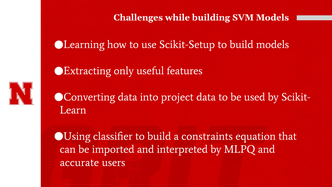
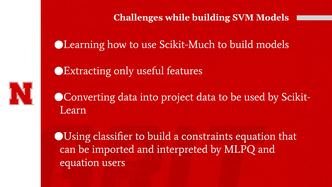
Scikit-Setup: Scikit-Setup -> Scikit-Much
accurate at (79, 162): accurate -> equation
